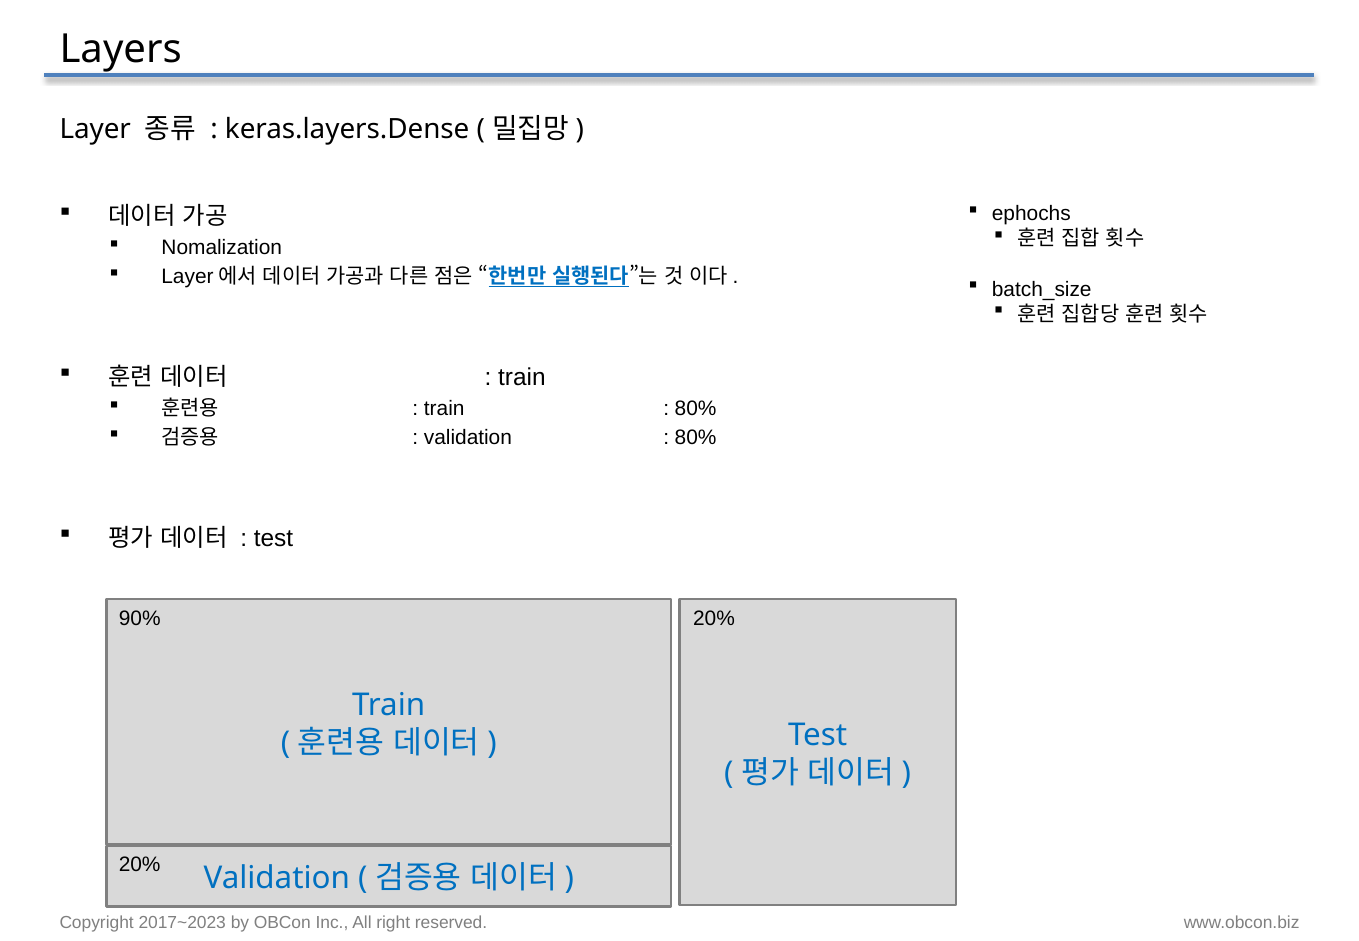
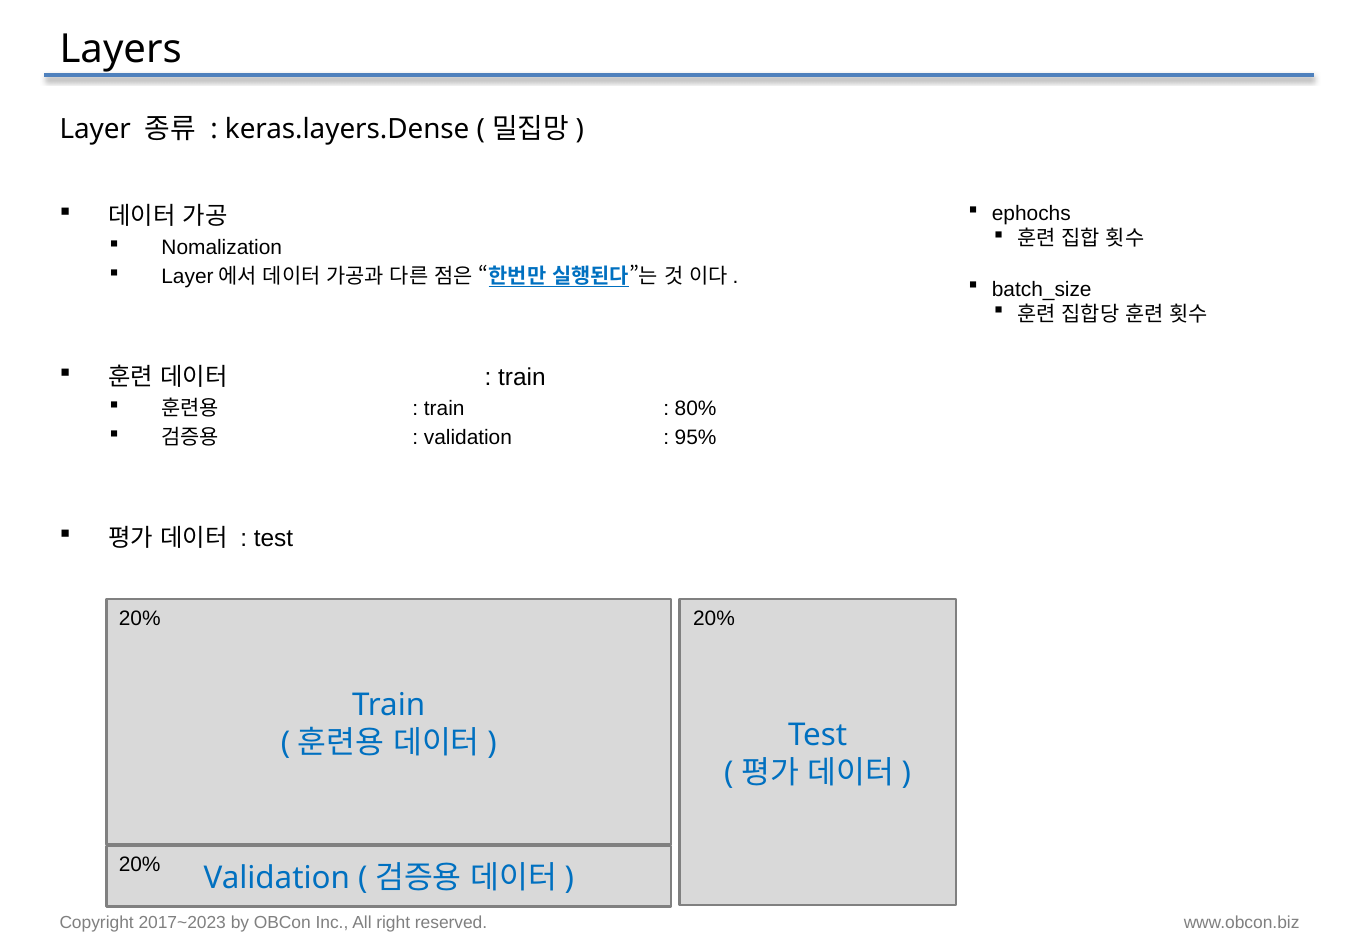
80% at (696, 438): 80% -> 95%
90% at (140, 619): 90% -> 20%
